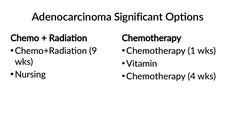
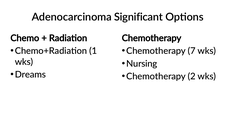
9: 9 -> 1
1: 1 -> 7
Vitamin: Vitamin -> Nursing
Nursing: Nursing -> Dreams
4: 4 -> 2
